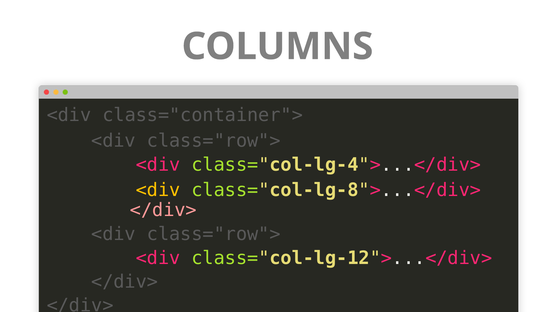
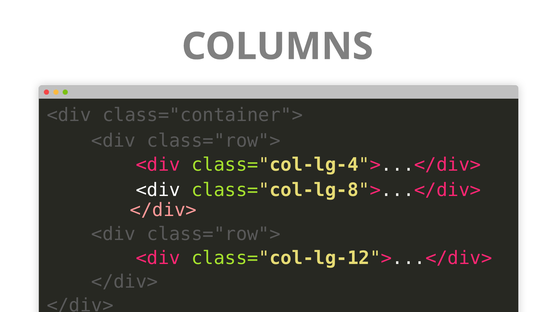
<div at (158, 190) colour: yellow -> white
